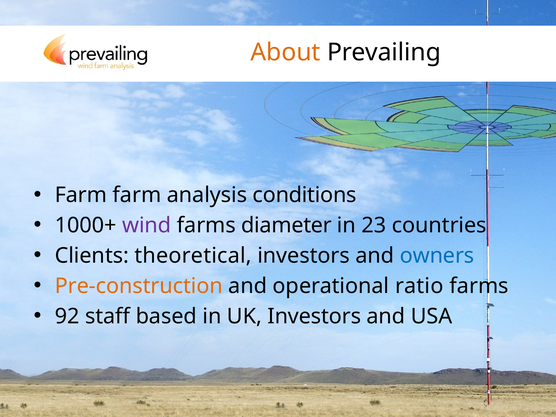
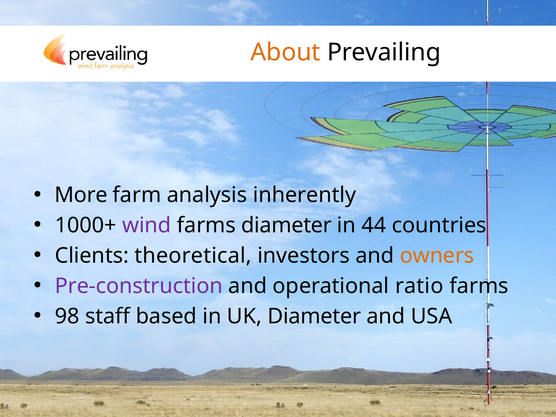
Farm at (81, 195): Farm -> More
conditions: conditions -> inherently
23: 23 -> 44
owners colour: blue -> orange
Pre-construction colour: orange -> purple
92: 92 -> 98
UK Investors: Investors -> Diameter
